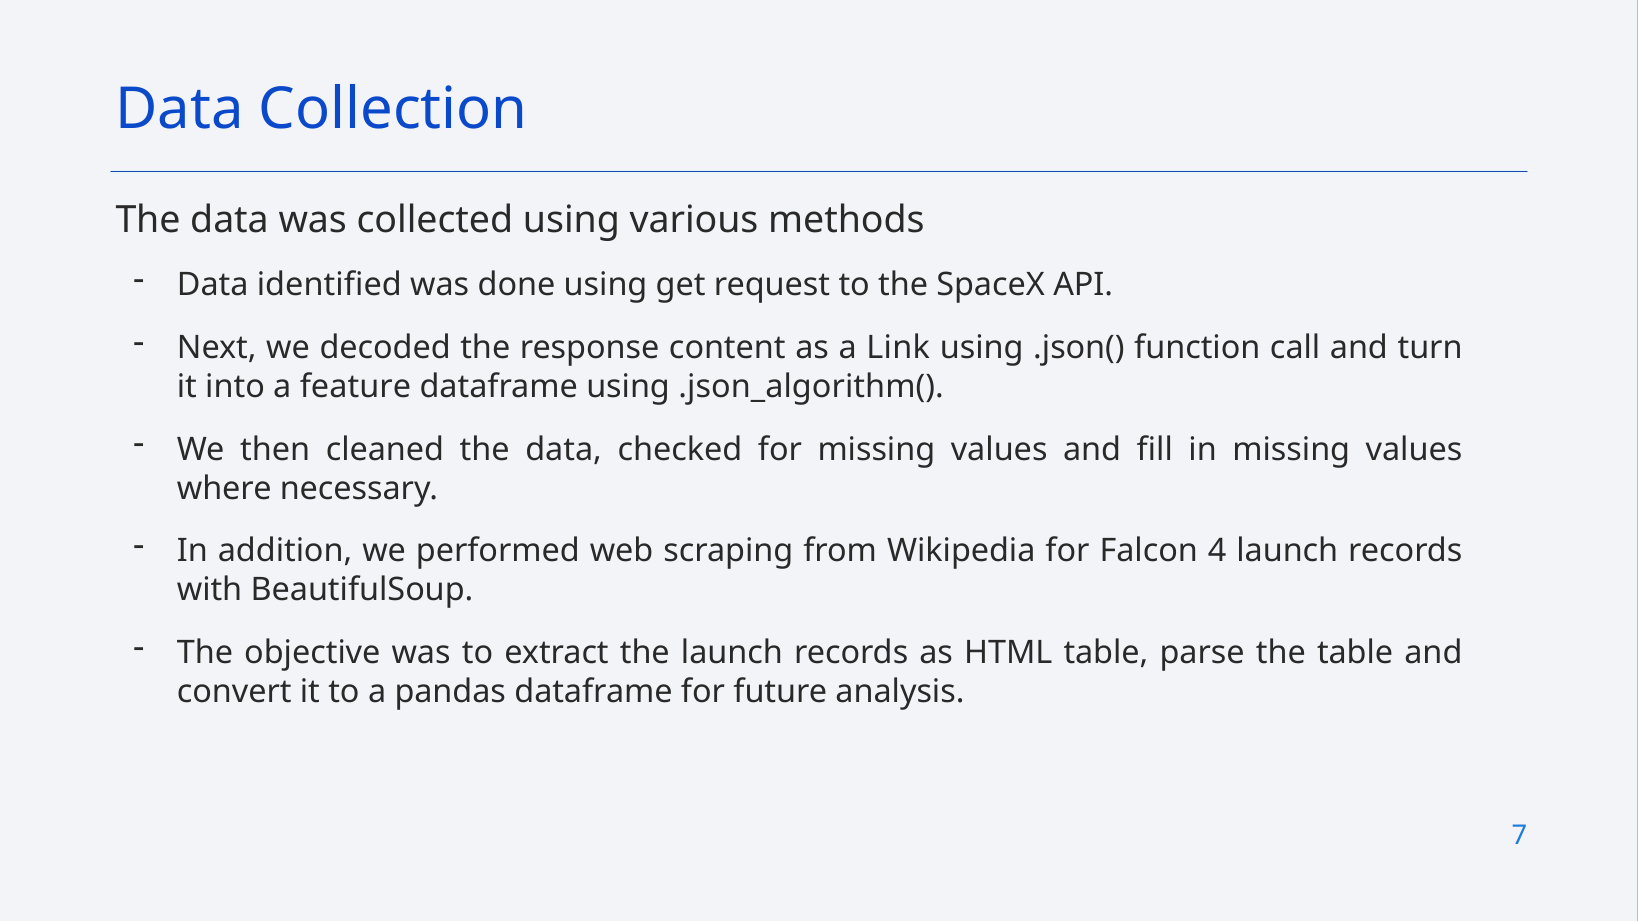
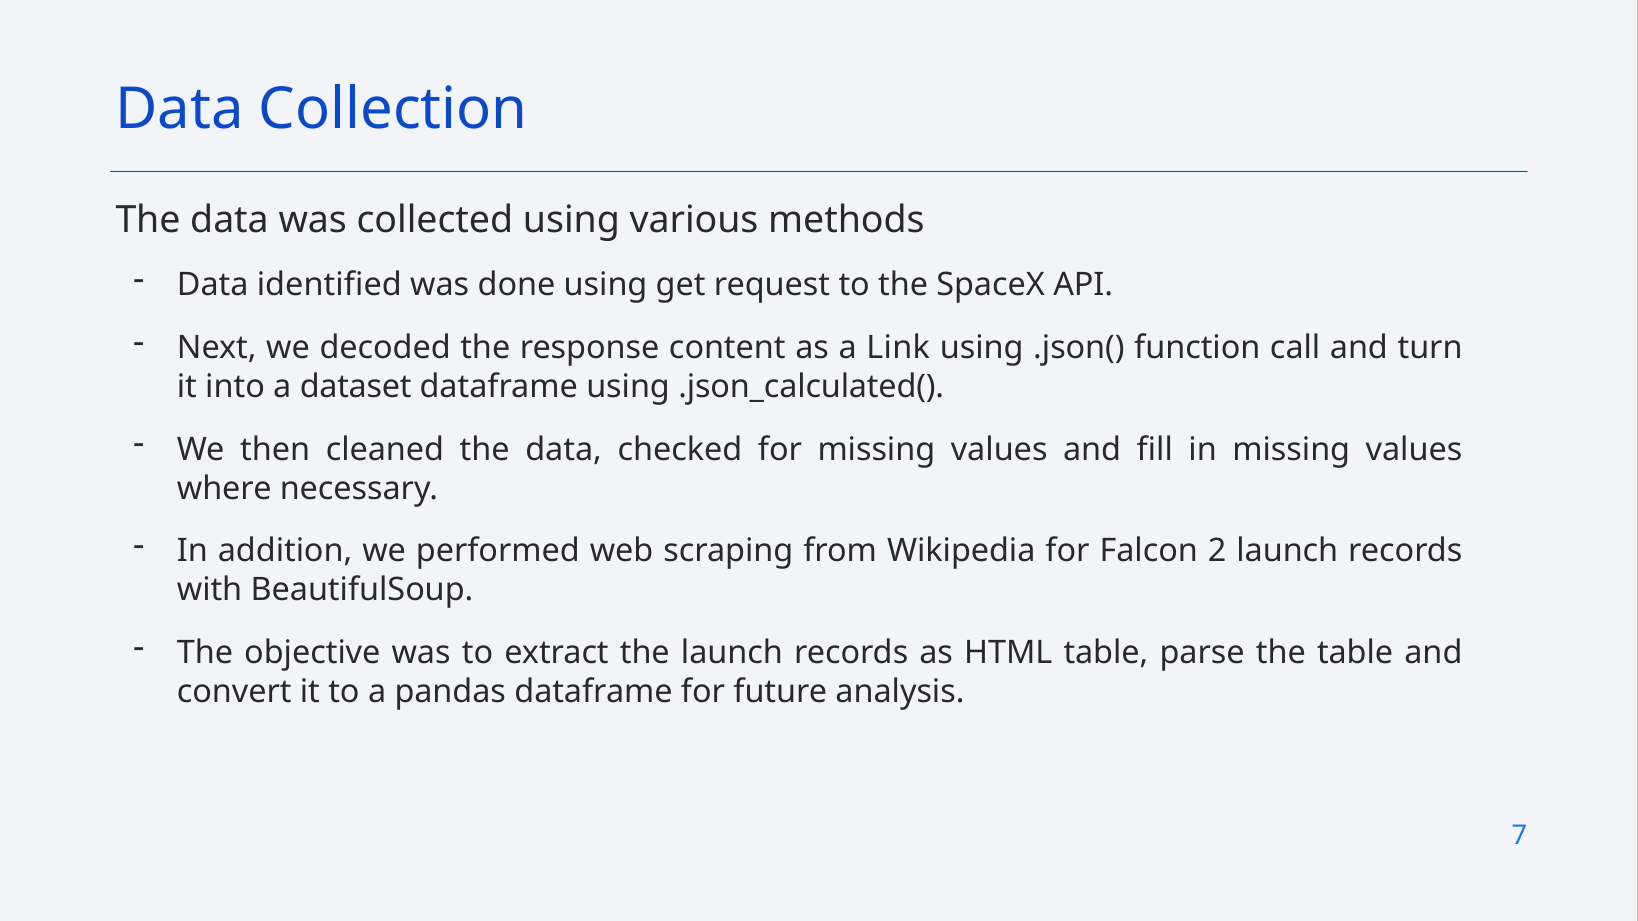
feature: feature -> dataset
.json_algorithm(: .json_algorithm( -> .json_calculated(
4: 4 -> 2
